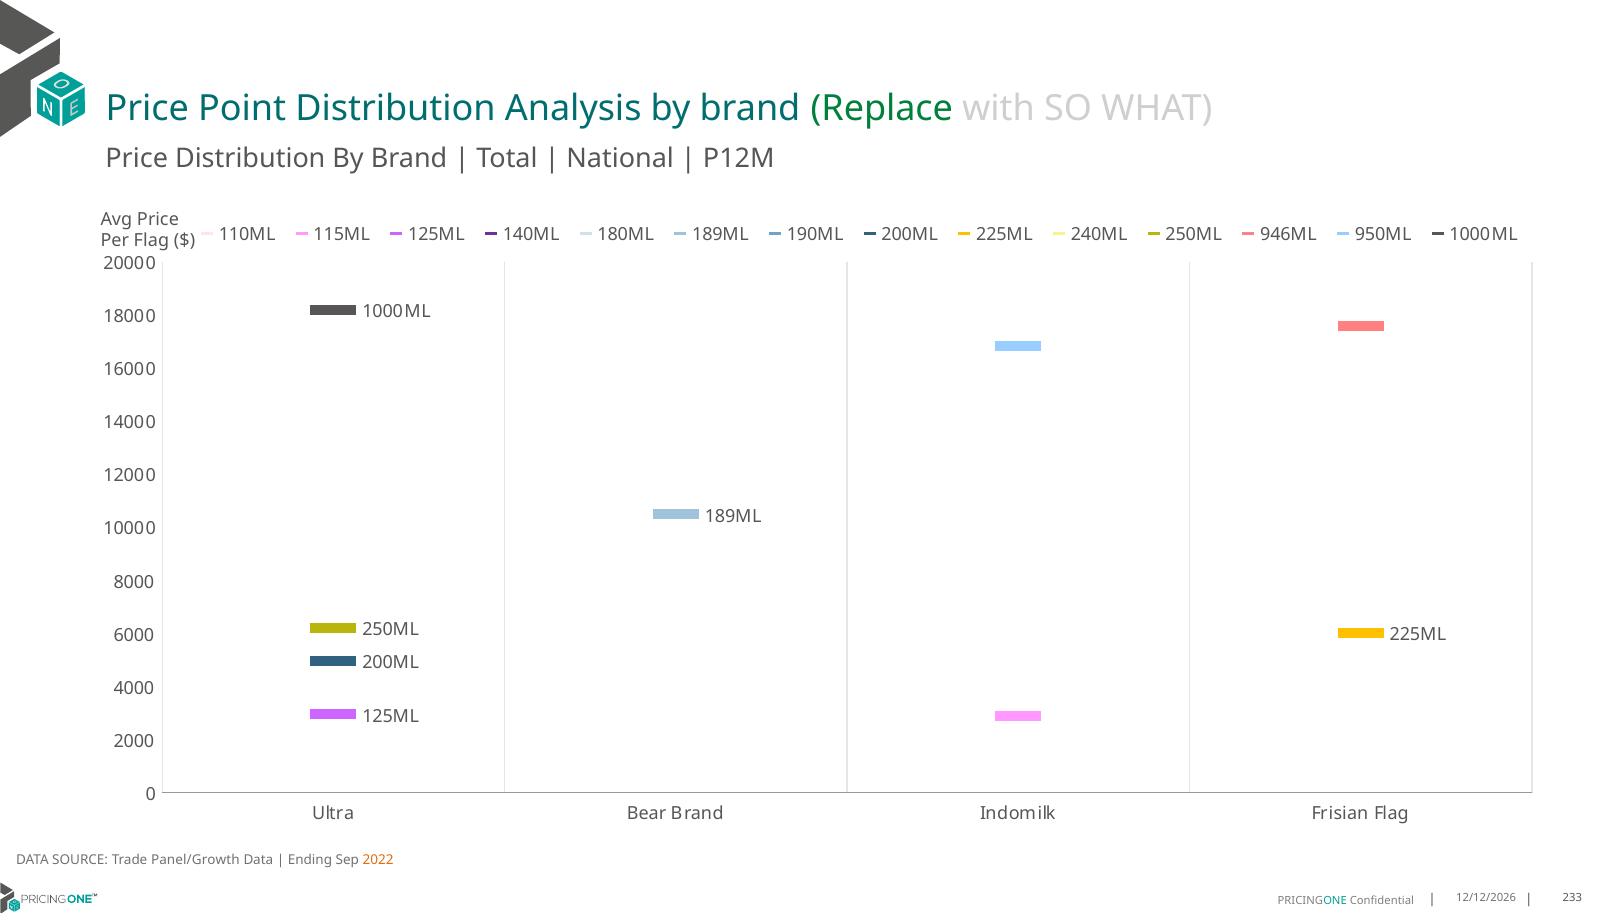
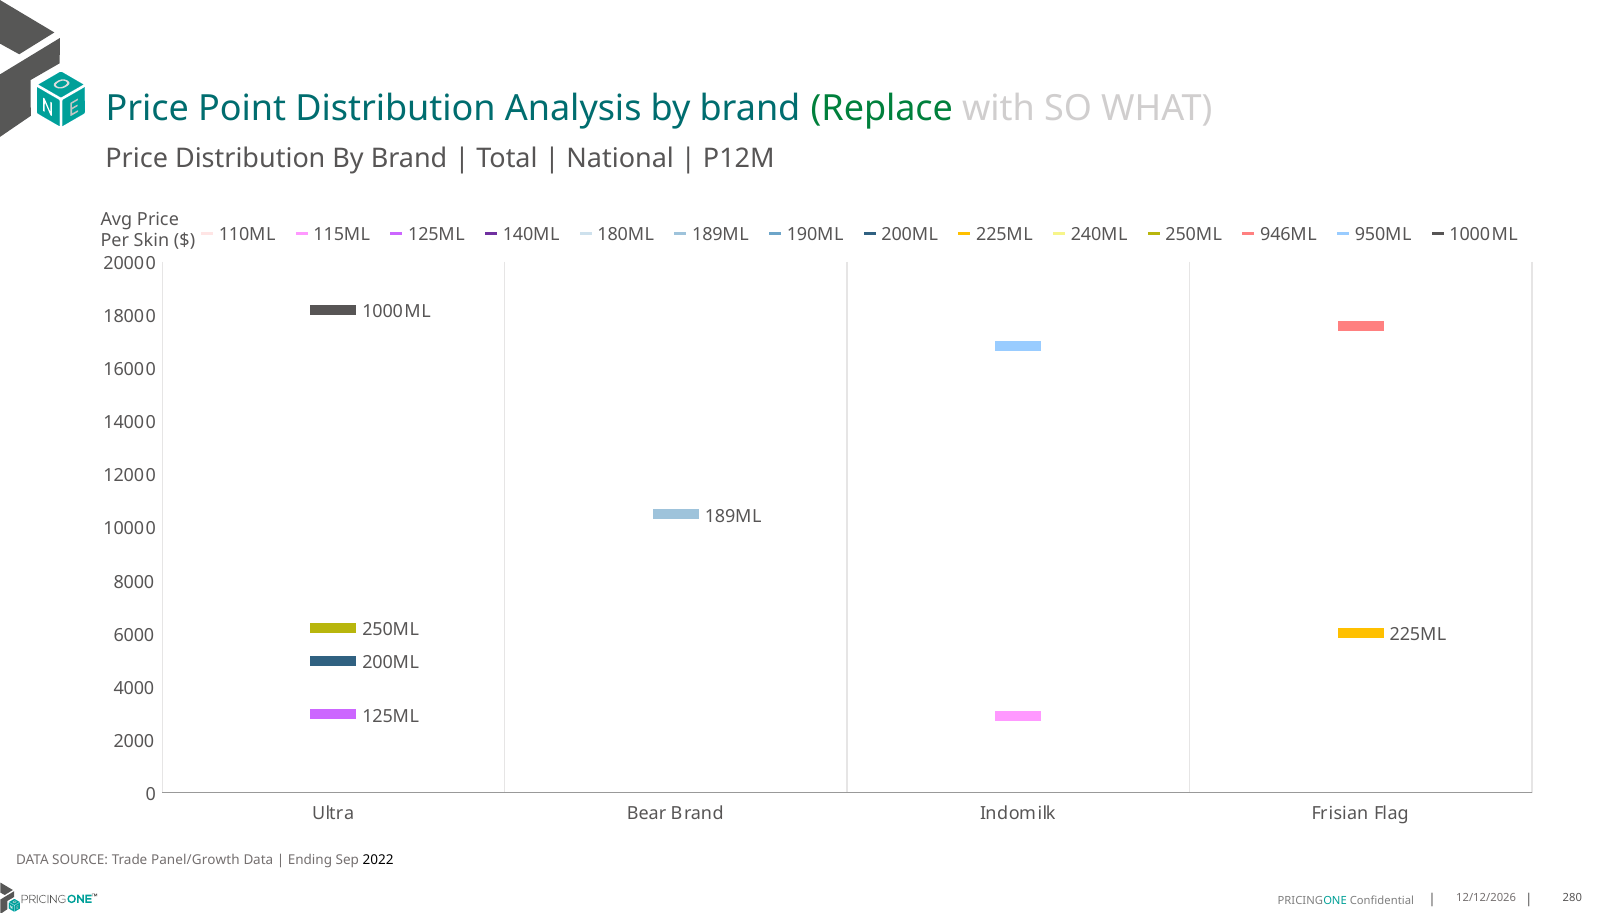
Per Flag: Flag -> Skin
2022 colour: orange -> black
233: 233 -> 280
